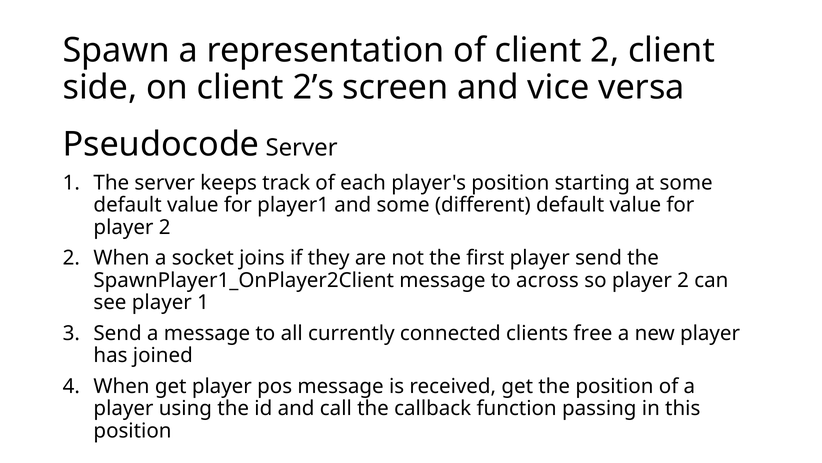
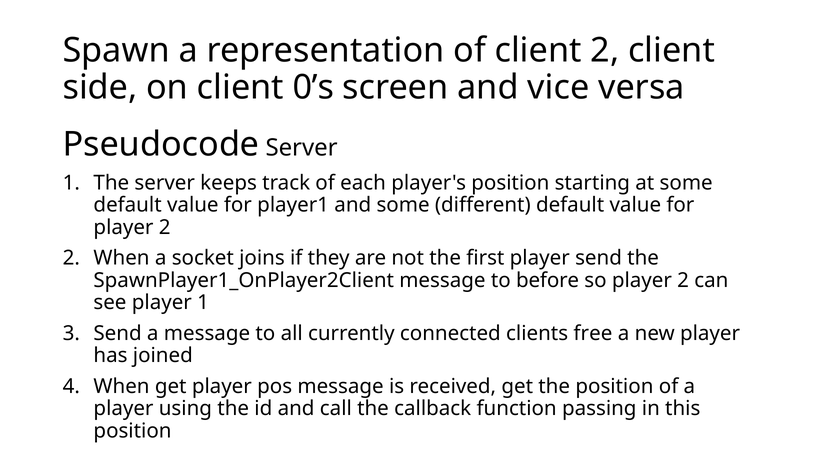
2’s: 2’s -> 0’s
across: across -> before
